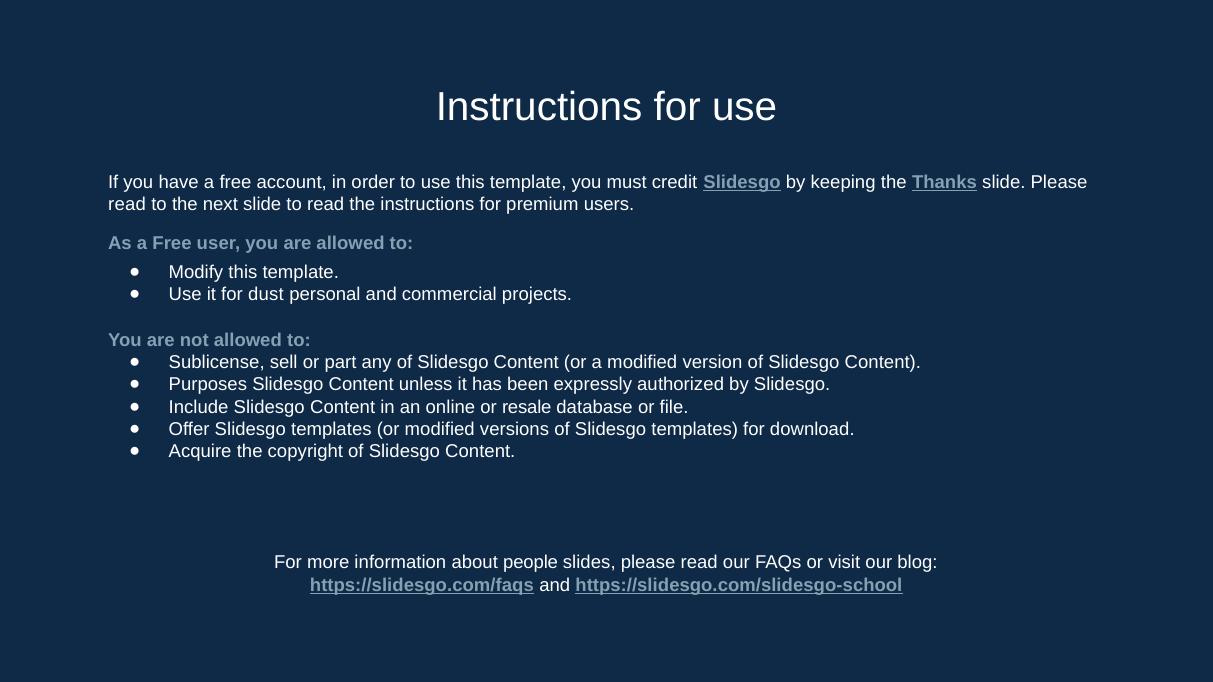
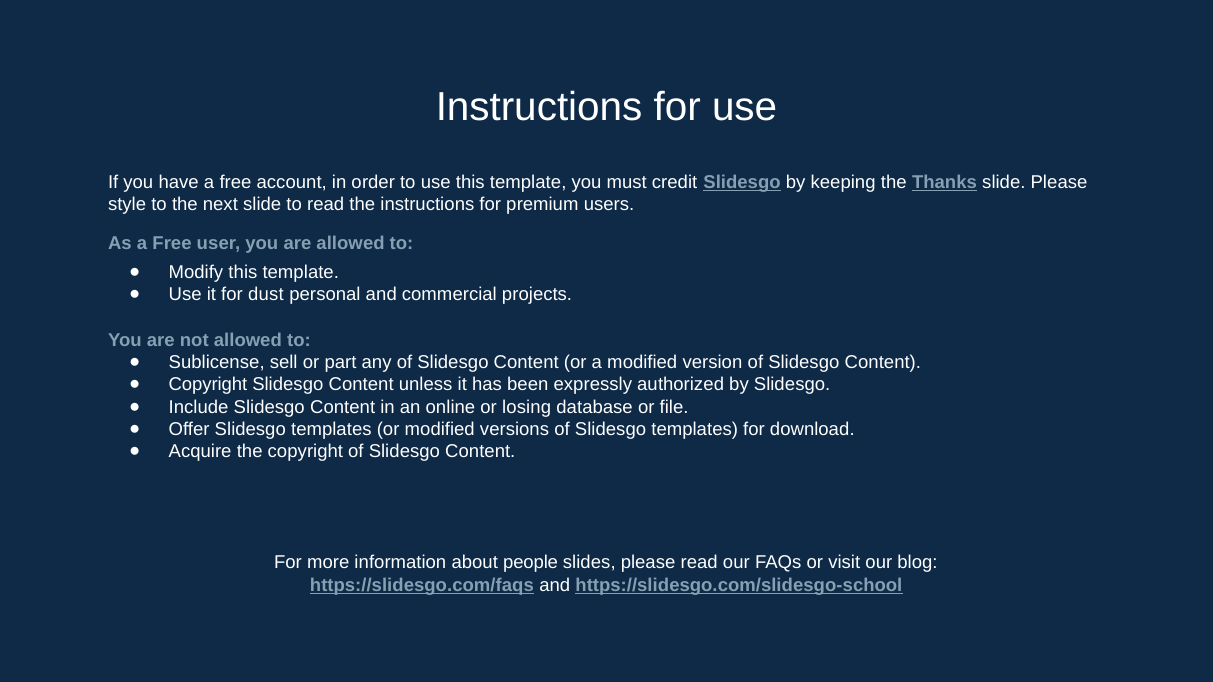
read at (127, 204): read -> style
Purposes at (208, 385): Purposes -> Copyright
resale: resale -> losing
